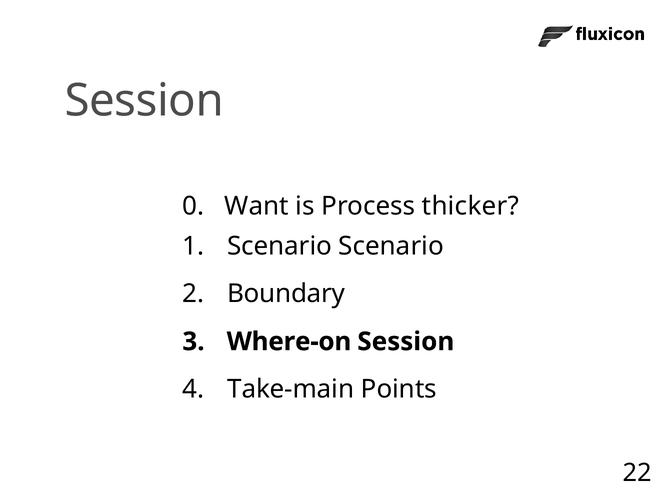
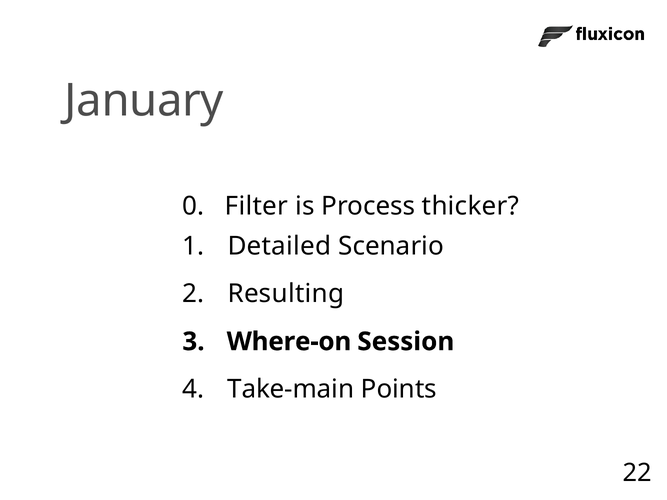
Session at (144, 101): Session -> January
Want: Want -> Filter
Scenario at (280, 246): Scenario -> Detailed
Boundary: Boundary -> Resulting
